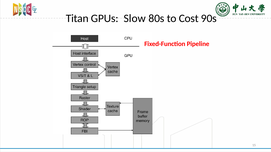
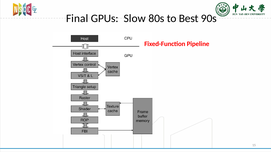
Titan: Titan -> Final
Cost: Cost -> Best
